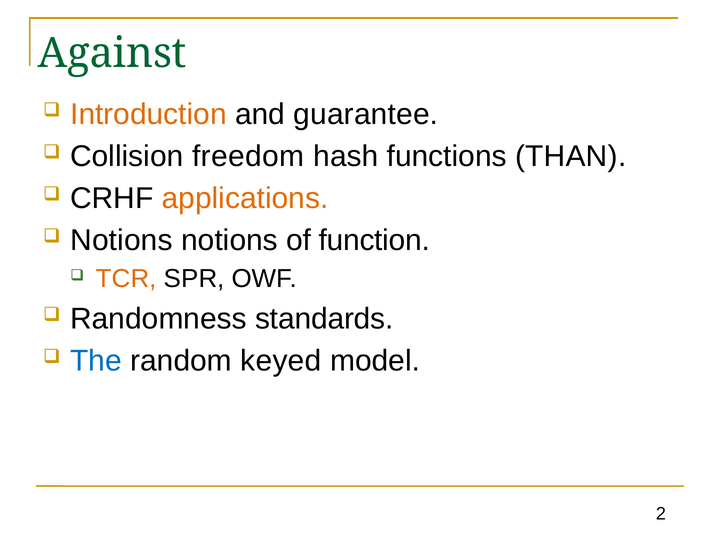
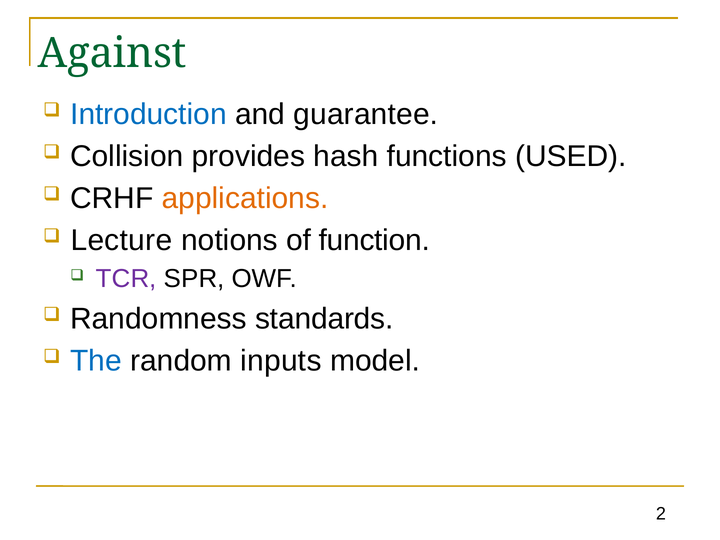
Introduction colour: orange -> blue
freedom: freedom -> provides
THAN: THAN -> USED
Notions at (121, 240): Notions -> Lecture
TCR colour: orange -> purple
keyed: keyed -> inputs
